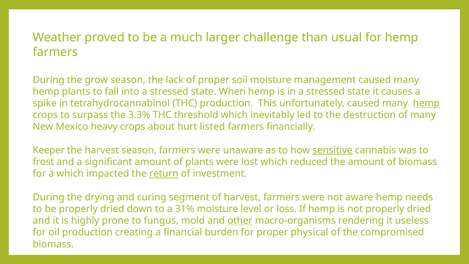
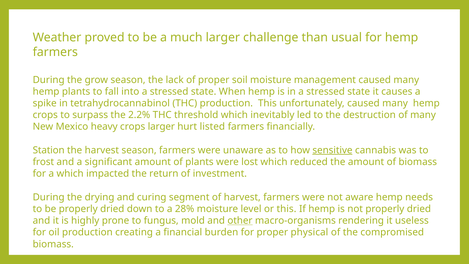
hemp at (426, 103) underline: present -> none
3.3%: 3.3% -> 2.2%
crops about: about -> larger
Keeper: Keeper -> Station
return underline: present -> none
31%: 31% -> 28%
or loss: loss -> this
